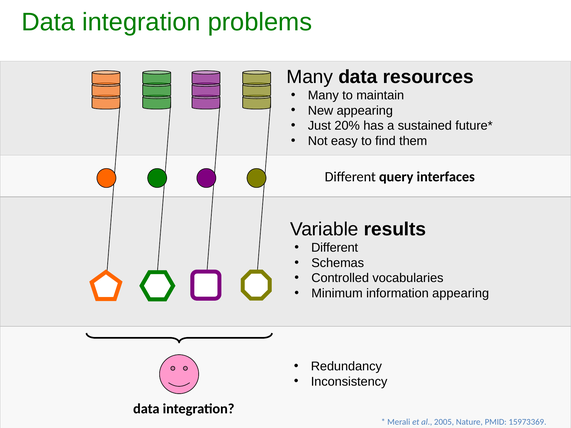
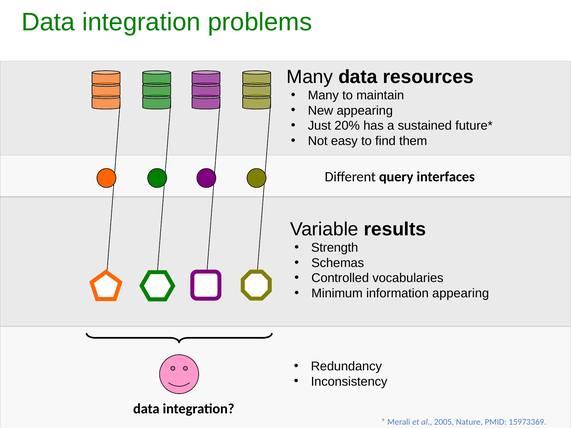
Different at (335, 248): Different -> Strength
